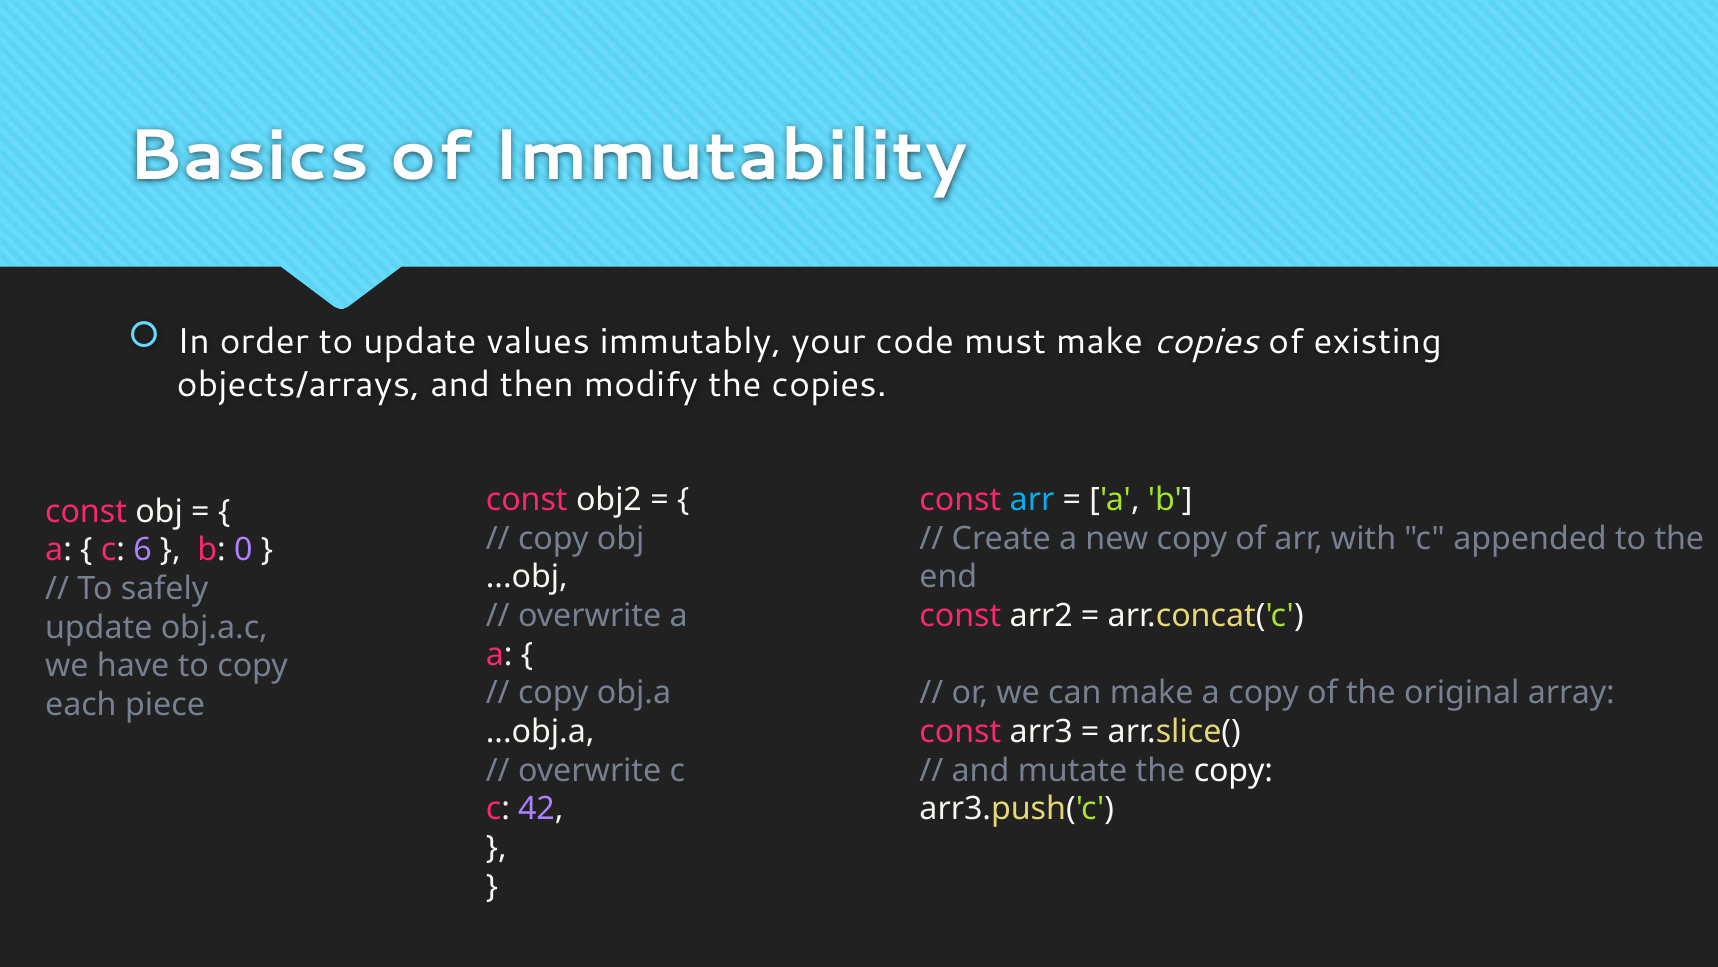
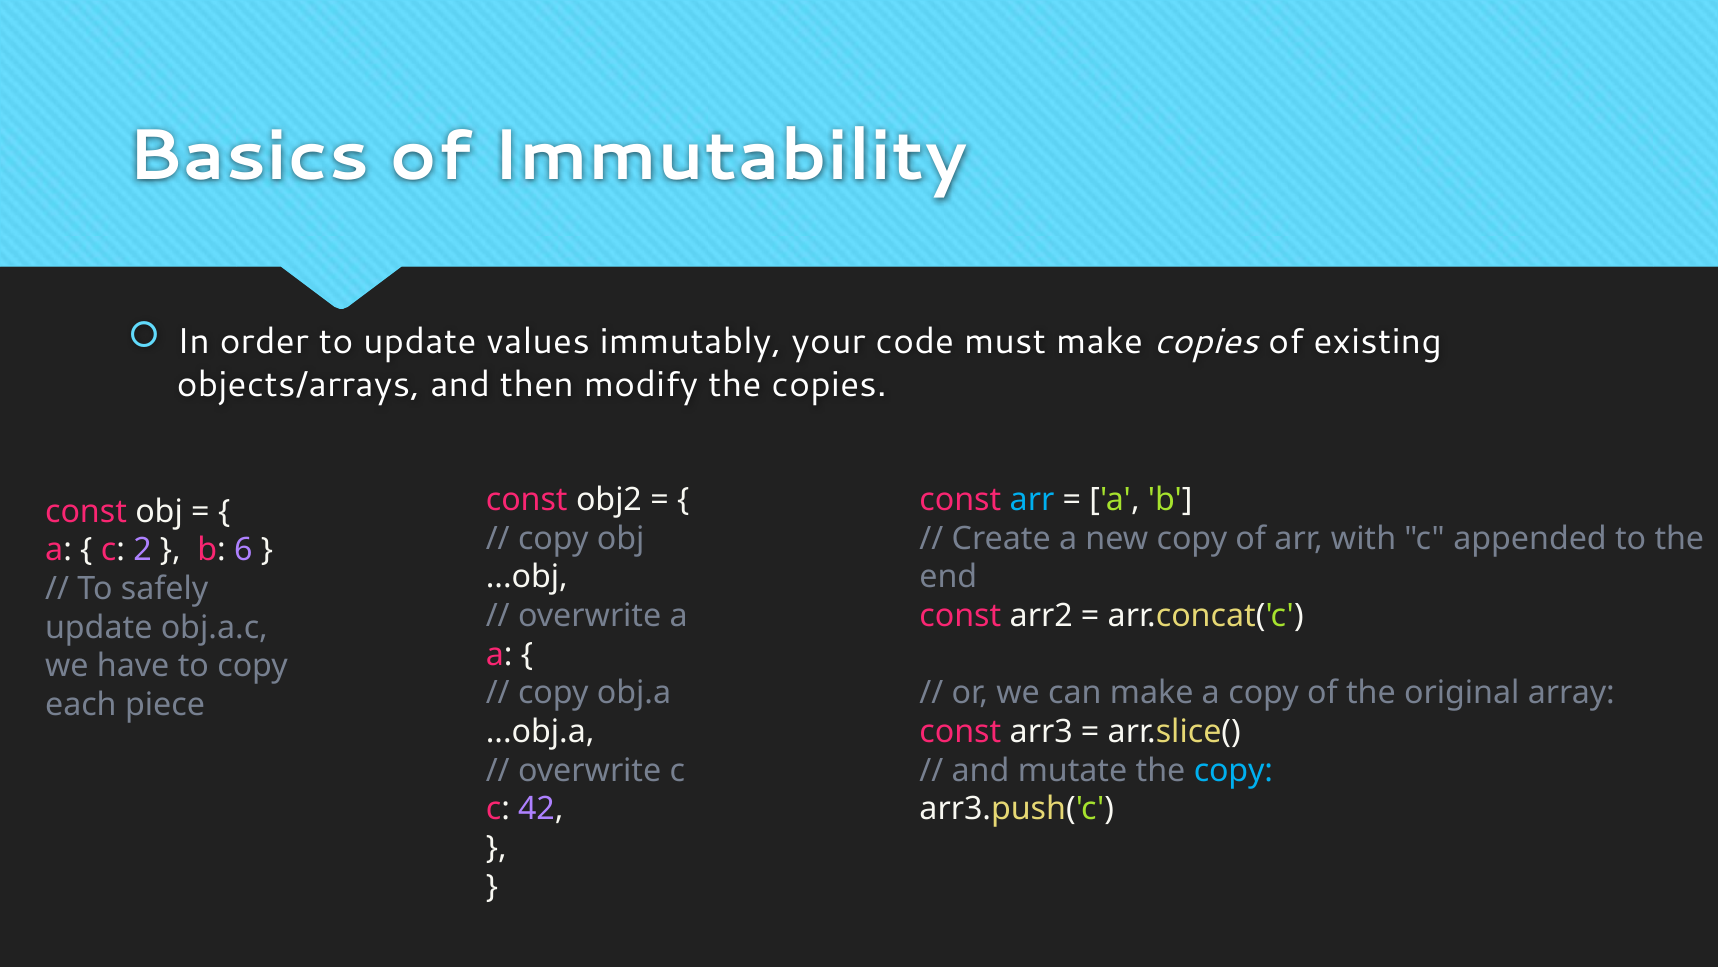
6: 6 -> 2
0: 0 -> 6
copy at (1233, 770) colour: white -> light blue
